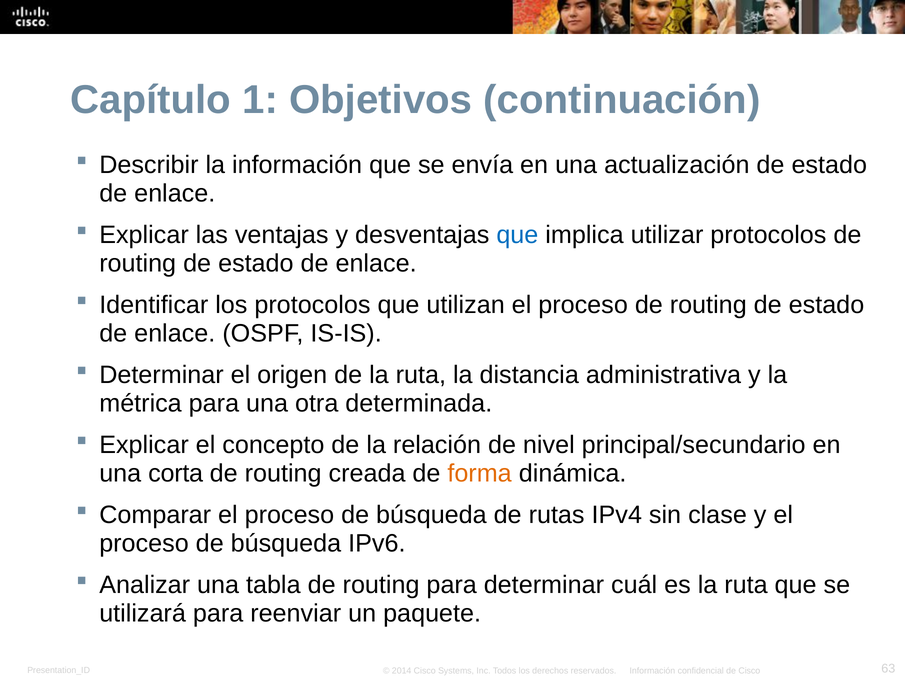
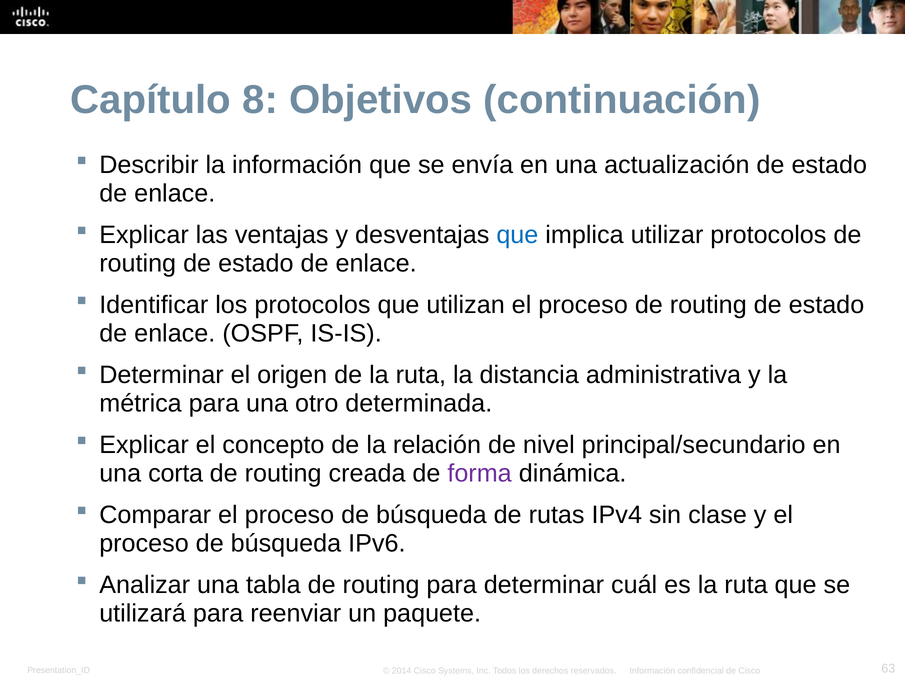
1: 1 -> 8
otra: otra -> otro
forma colour: orange -> purple
